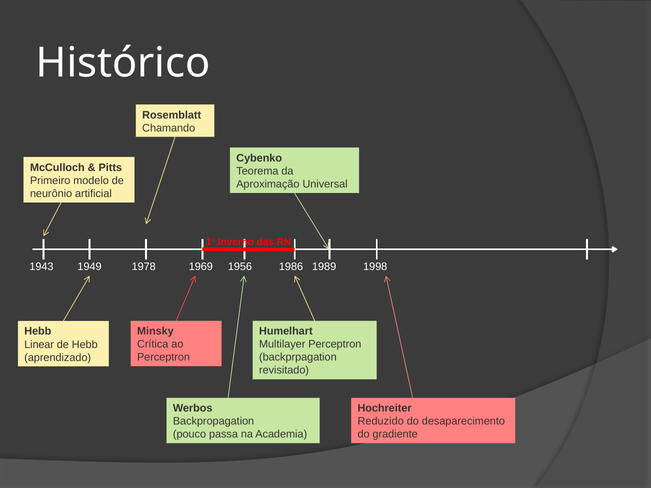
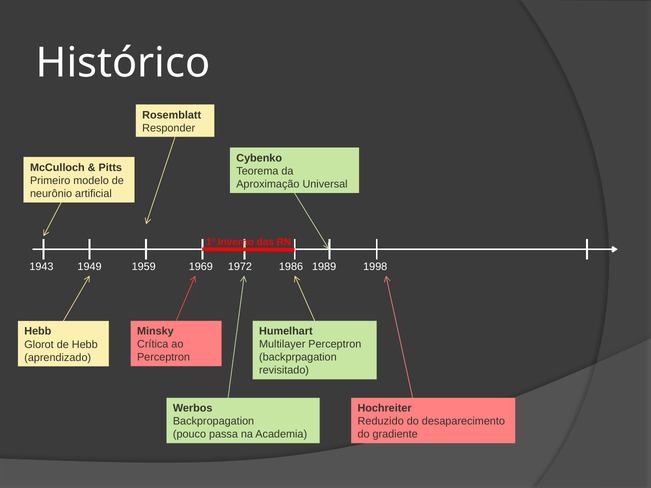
Chamando: Chamando -> Responder
1978: 1978 -> 1959
1956: 1956 -> 1972
Linear: Linear -> Glorot
